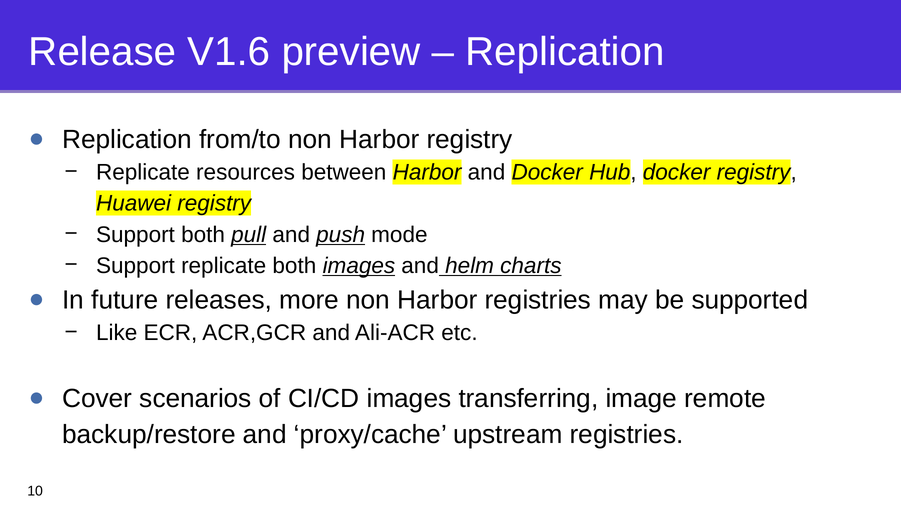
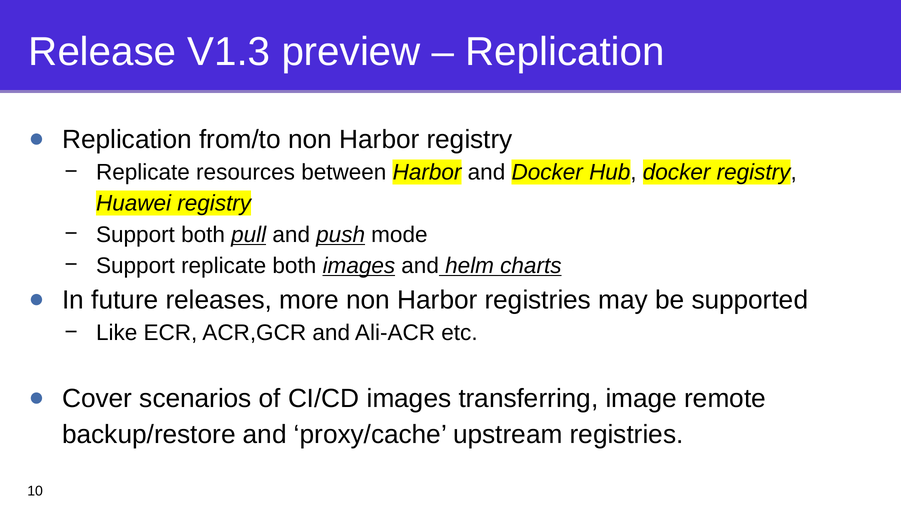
V1.6: V1.6 -> V1.3
